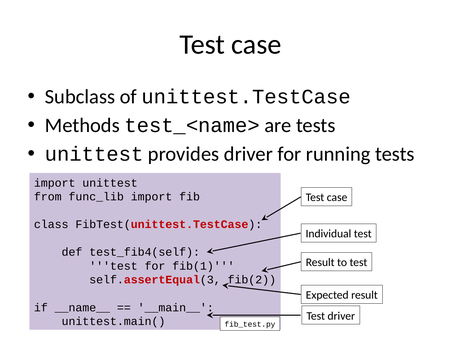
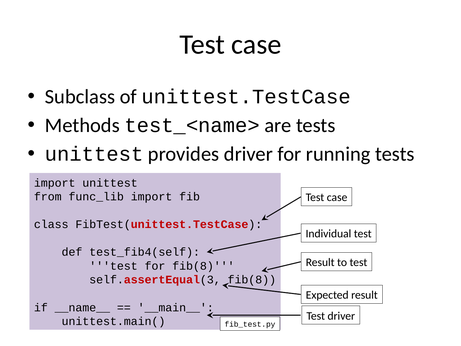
for fib(1: fib(1 -> fib(8
self.assertEqual(3 fib(2: fib(2 -> fib(8
